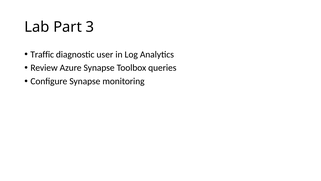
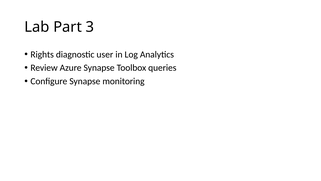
Traffic: Traffic -> Rights
